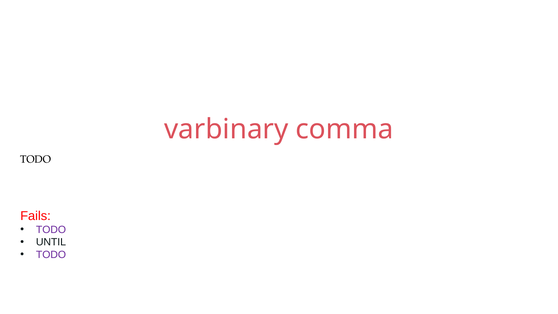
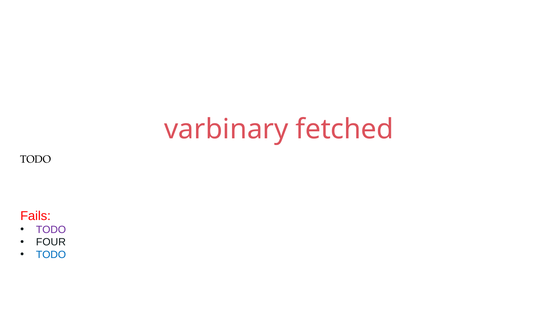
comma: comma -> fetched
UNTIL: UNTIL -> FOUR
TODO at (51, 255) colour: purple -> blue
